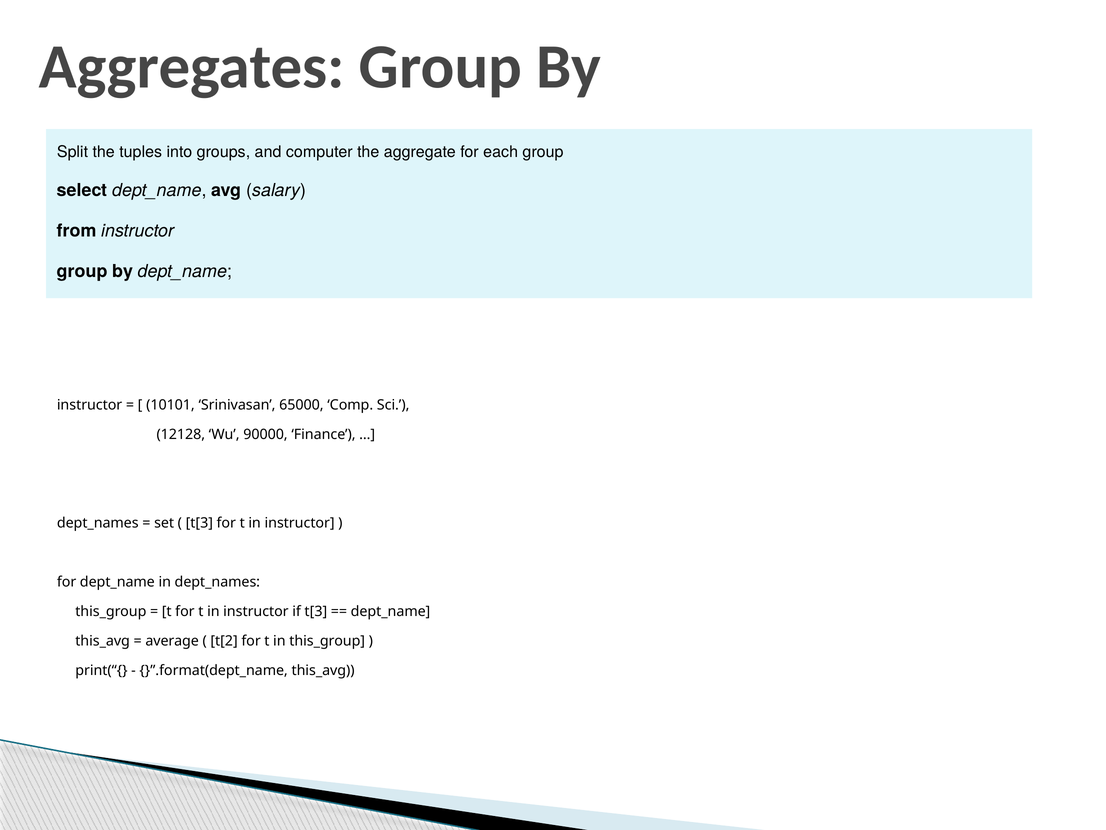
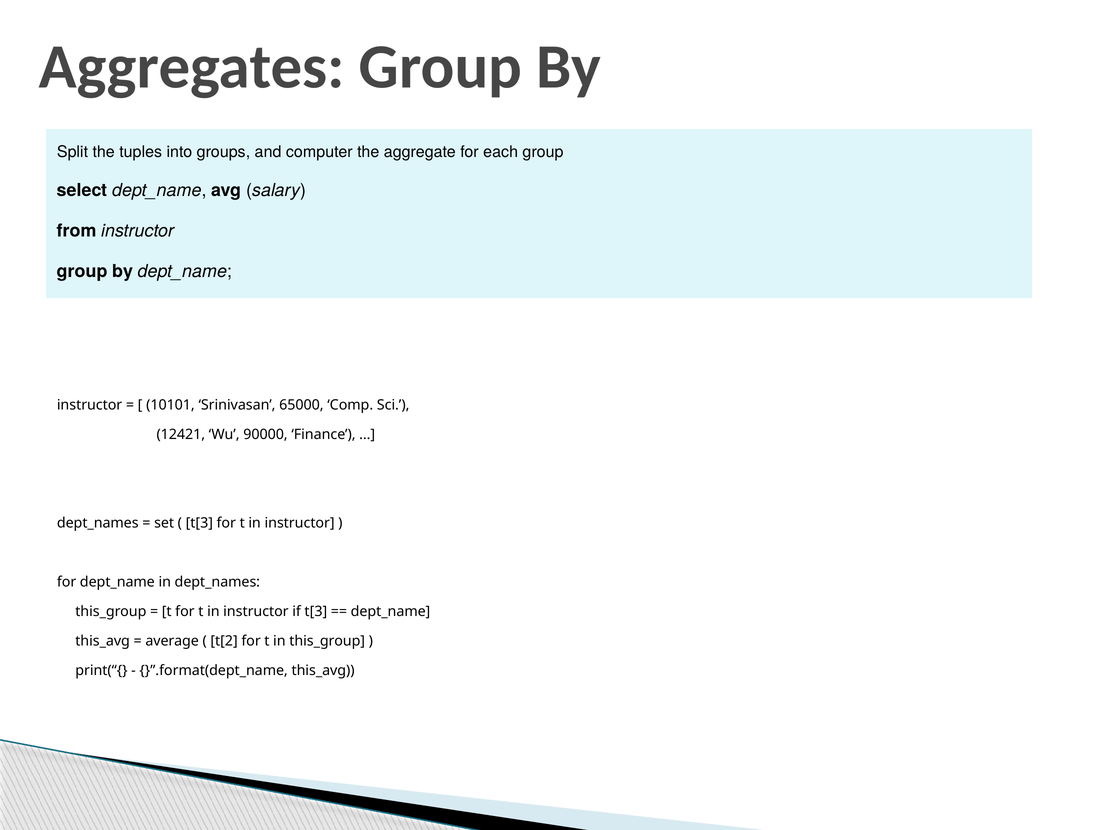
12128: 12128 -> 12421
